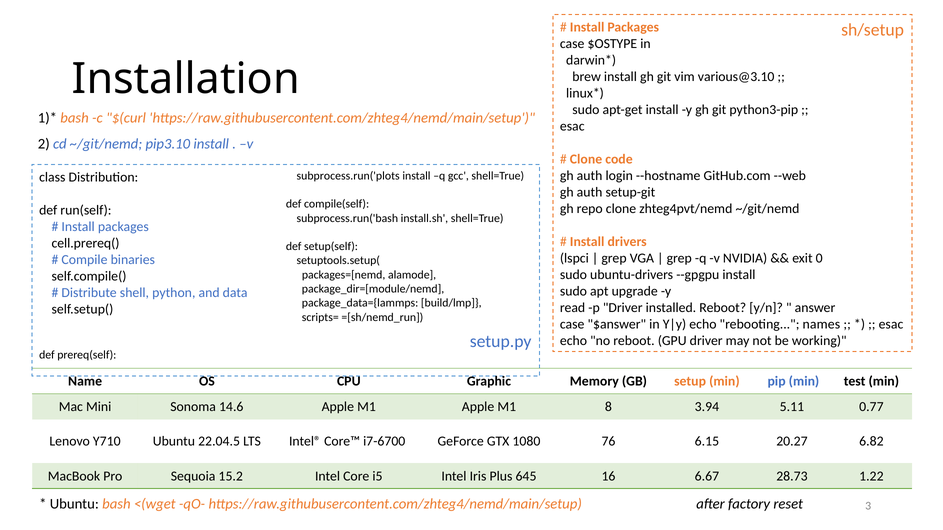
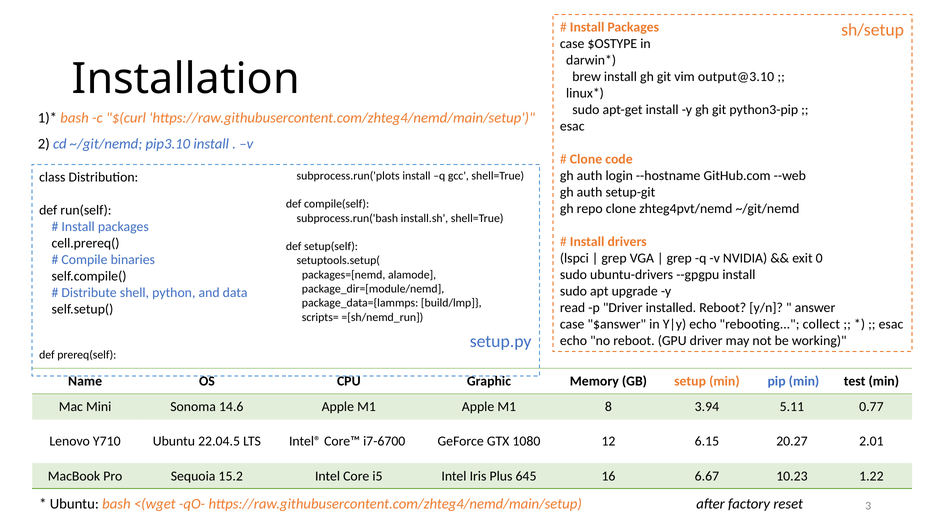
various@3.10: various@3.10 -> output@3.10
names: names -> collect
76: 76 -> 12
6.82: 6.82 -> 2.01
28.73: 28.73 -> 10.23
